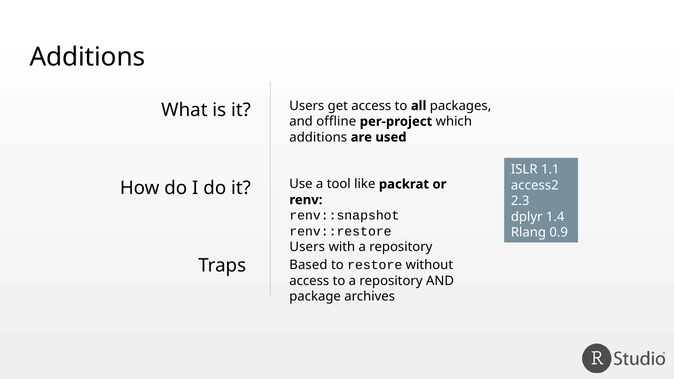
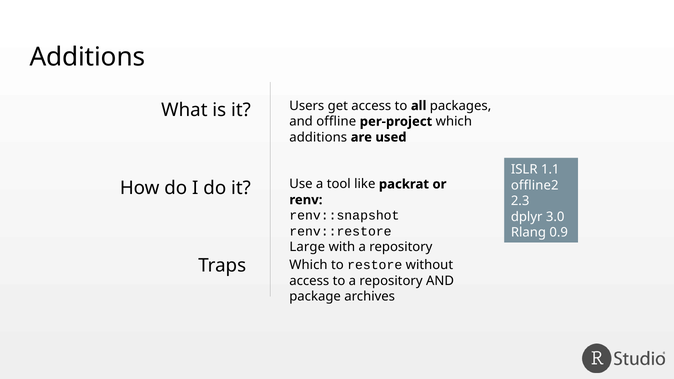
access2: access2 -> offline2
1.4: 1.4 -> 3.0
Users at (307, 247): Users -> Large
Based at (308, 265): Based -> Which
